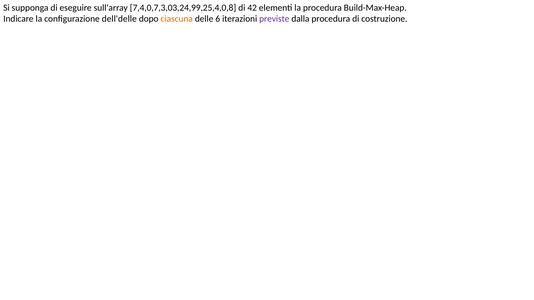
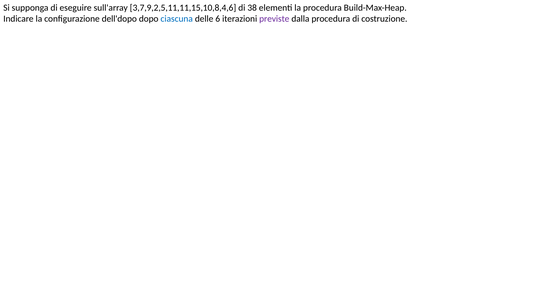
7,4,0,7,3,03,24,99,25,4,0,8: 7,4,0,7,3,03,24,99,25,4,0,8 -> 3,7,9,2,5,11,11,15,10,8,4,6
42: 42 -> 38
dell'delle: dell'delle -> dell'dopo
ciascuna colour: orange -> blue
